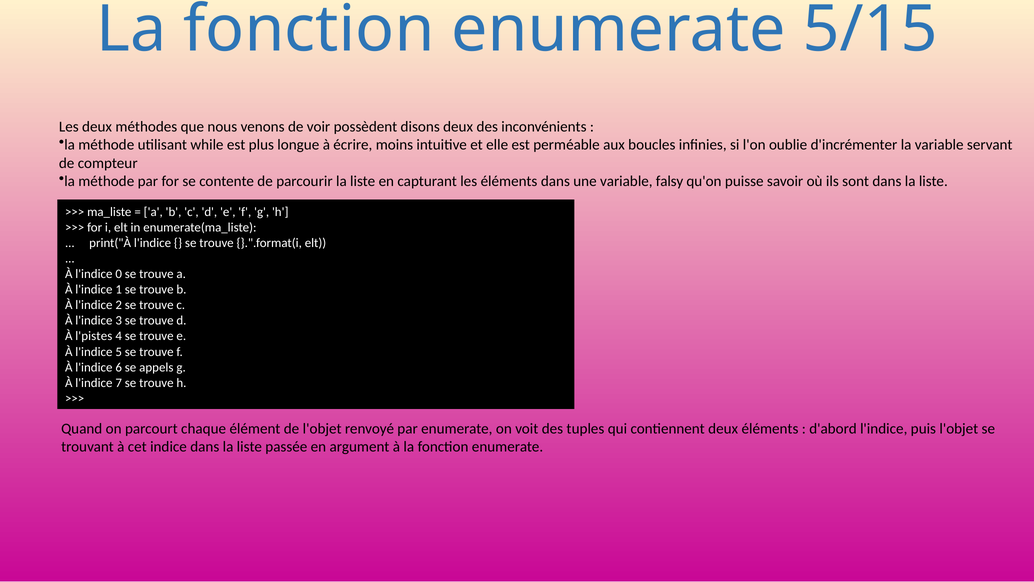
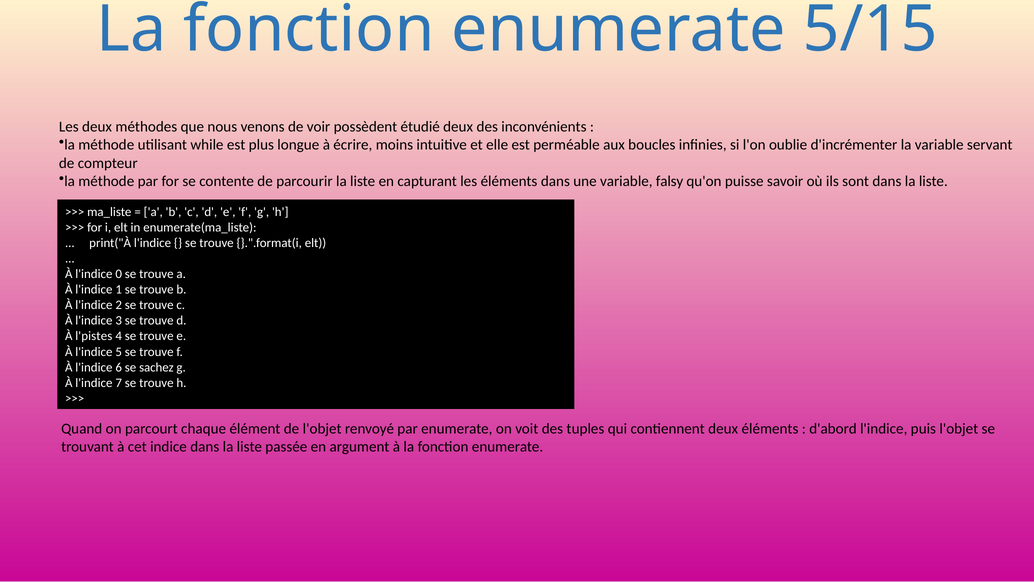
disons: disons -> étudié
appels: appels -> sachez
